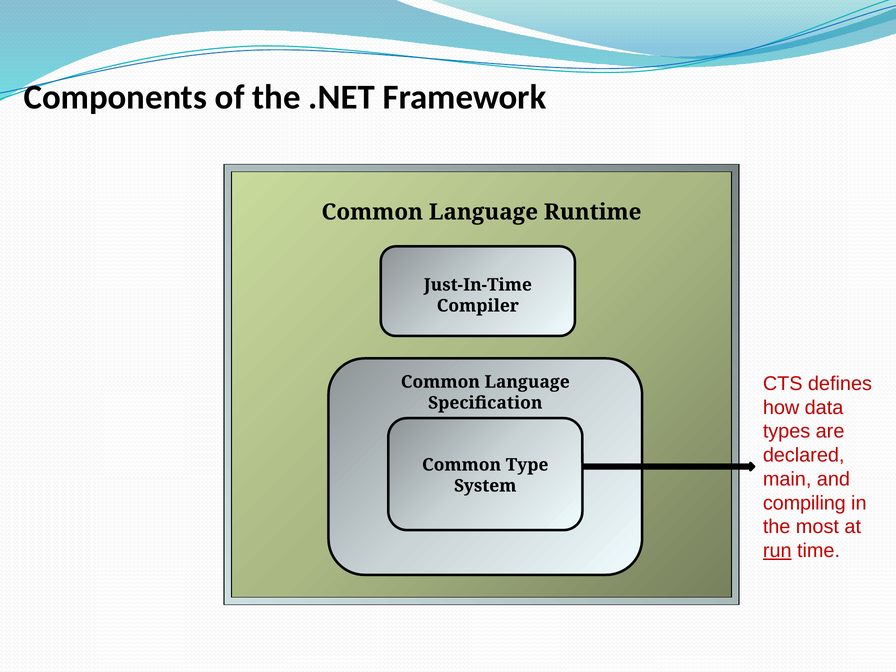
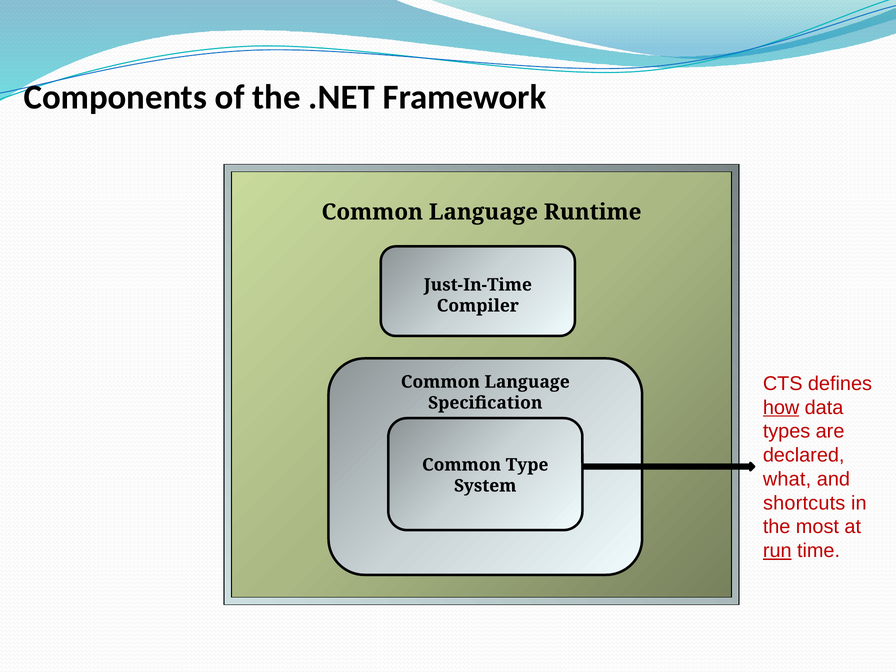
how underline: none -> present
main: main -> what
compiling: compiling -> shortcuts
